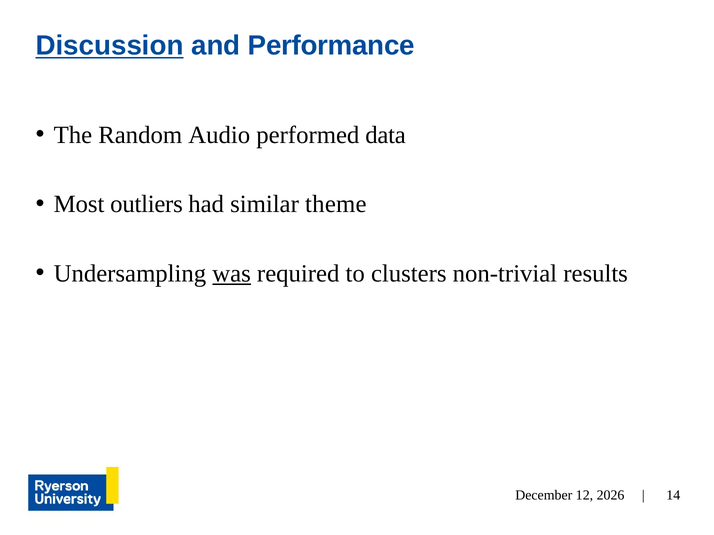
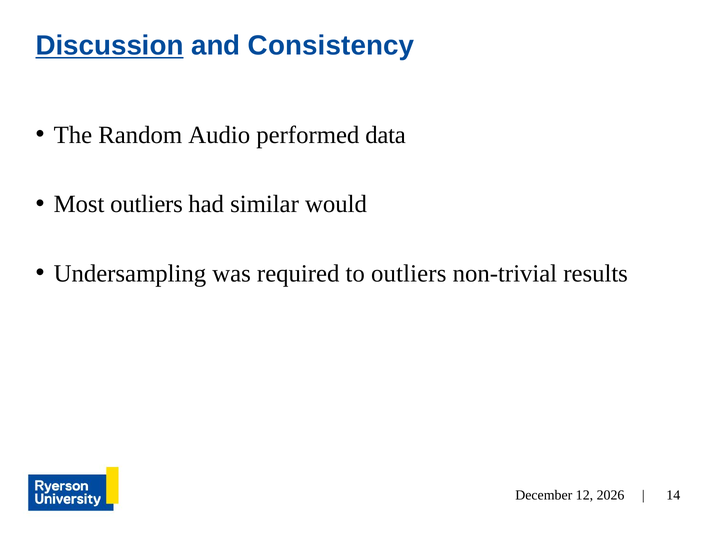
Performance: Performance -> Consistency
theme: theme -> would
was underline: present -> none
to clusters: clusters -> outliers
